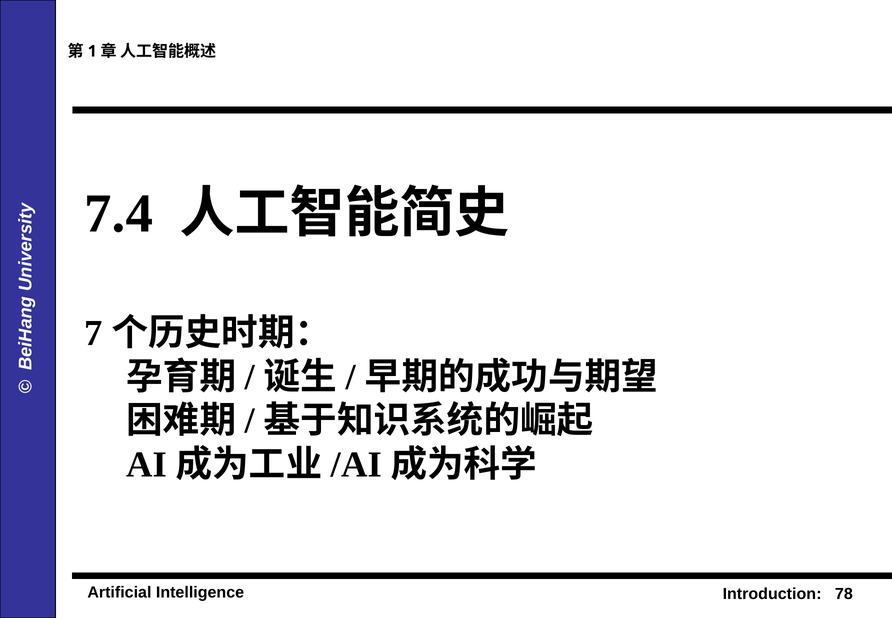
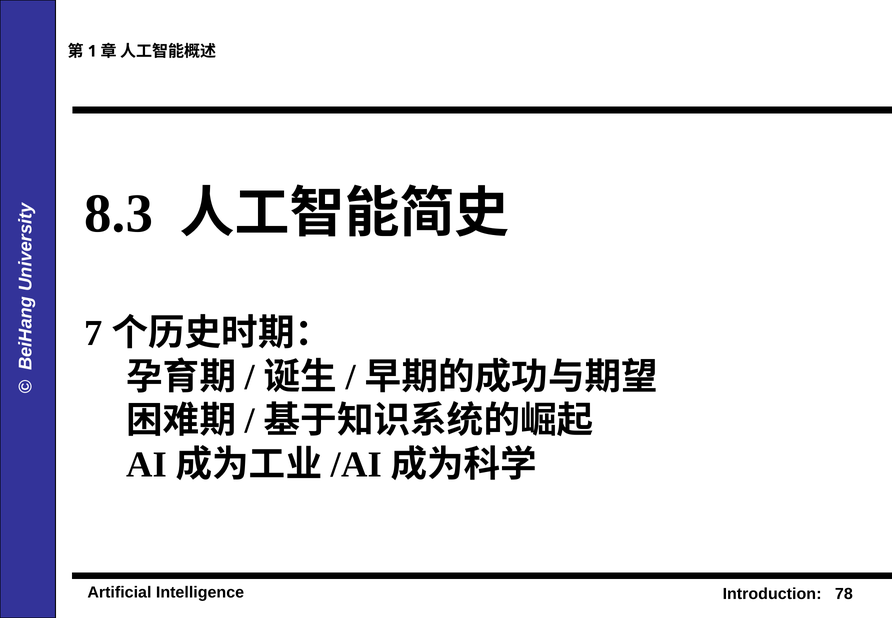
7.4: 7.4 -> 8.3
